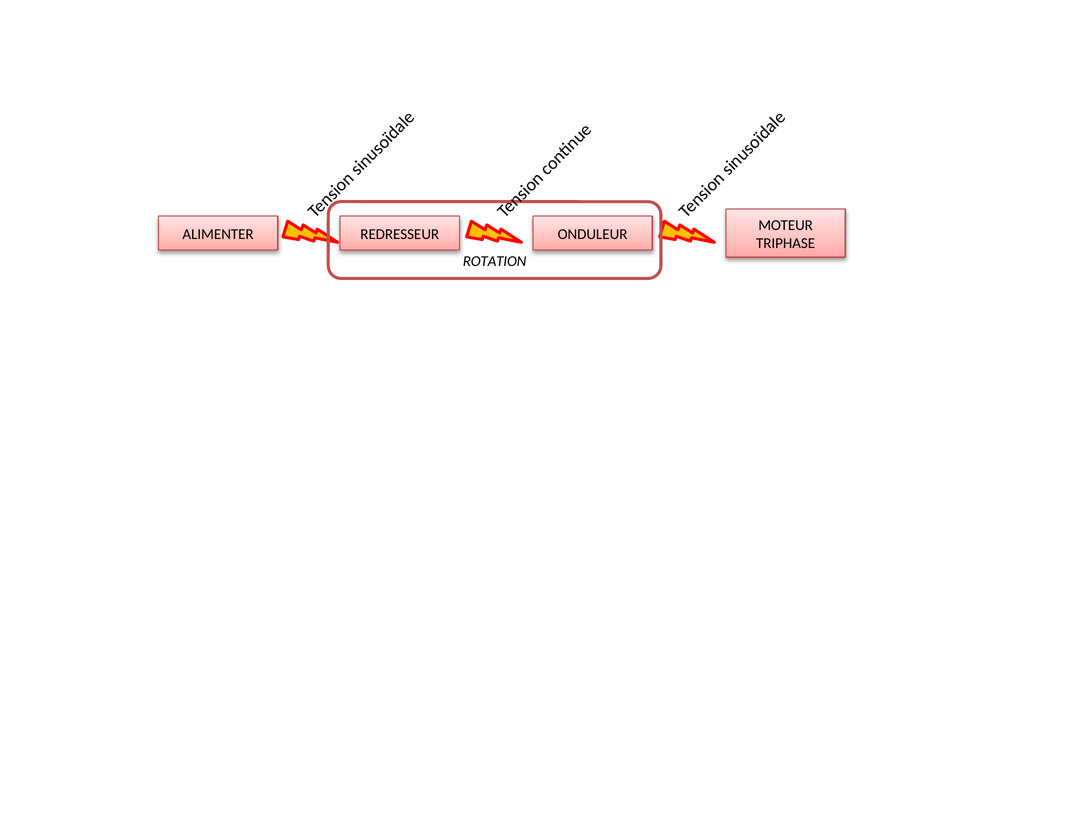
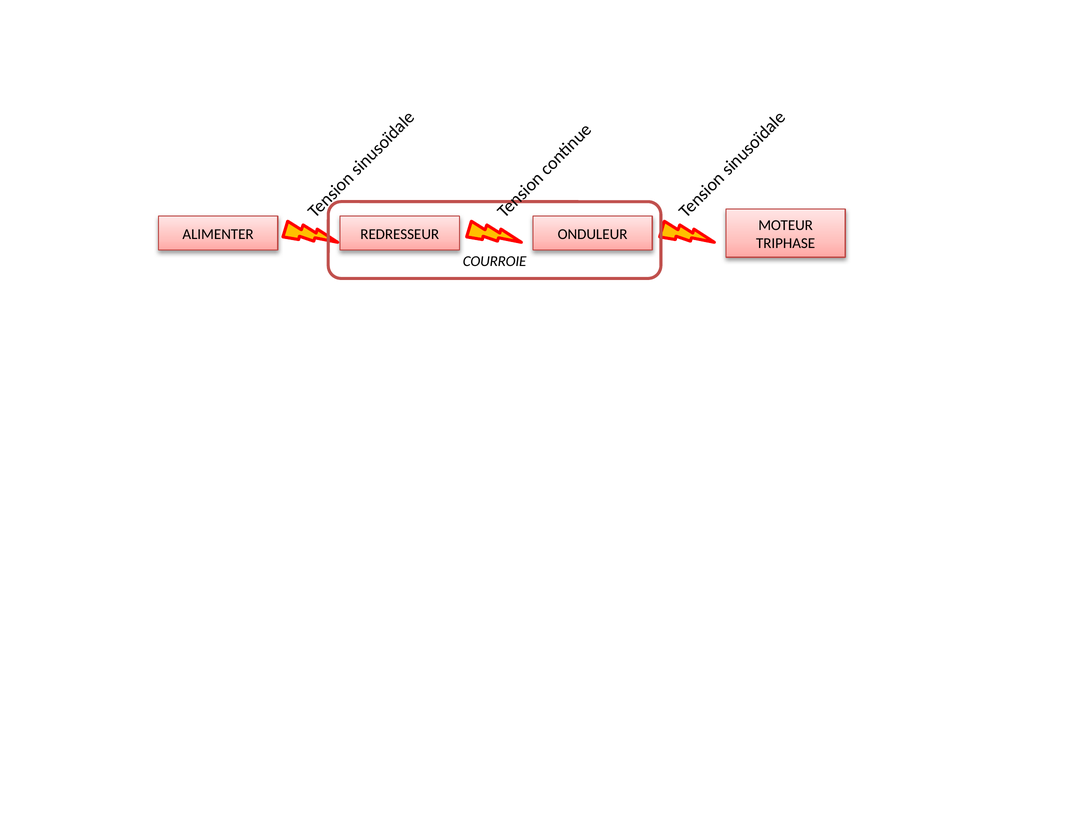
ROTATION: ROTATION -> COURROIE
